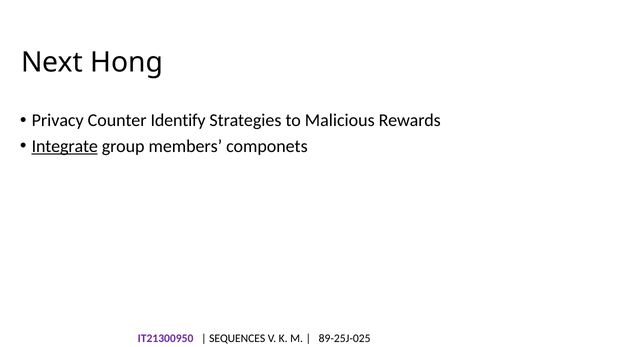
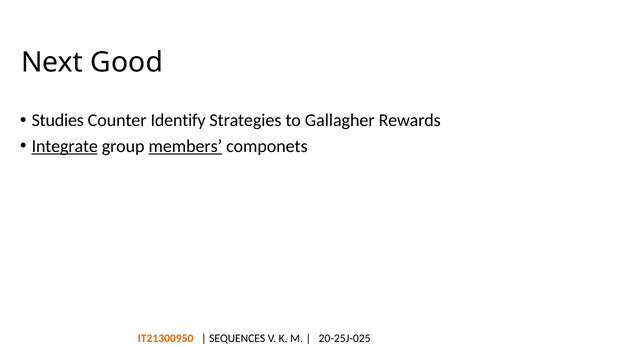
Hong: Hong -> Good
Privacy: Privacy -> Studies
Malicious: Malicious -> Gallagher
members underline: none -> present
IT21300950 colour: purple -> orange
89-25J-025: 89-25J-025 -> 20-25J-025
